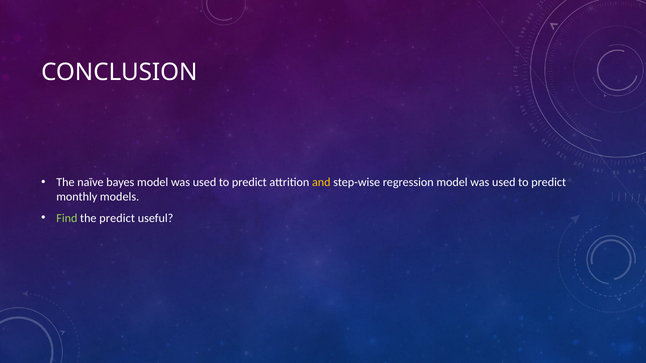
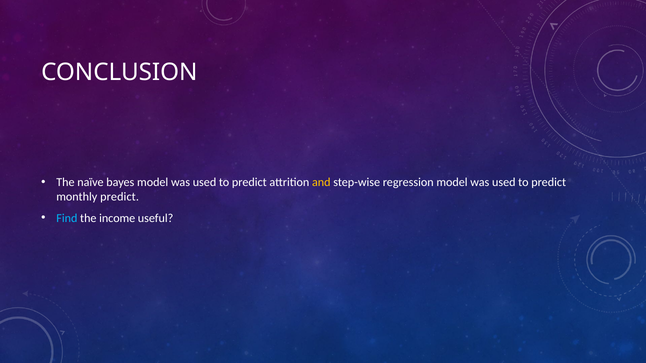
monthly models: models -> predict
Find colour: light green -> light blue
the predict: predict -> income
